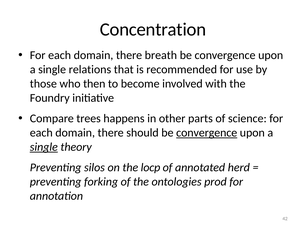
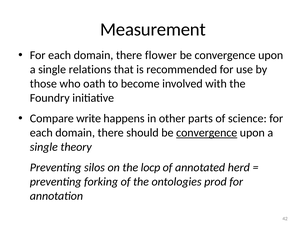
Concentration: Concentration -> Measurement
breath: breath -> flower
then: then -> oath
trees: trees -> write
single at (44, 147) underline: present -> none
